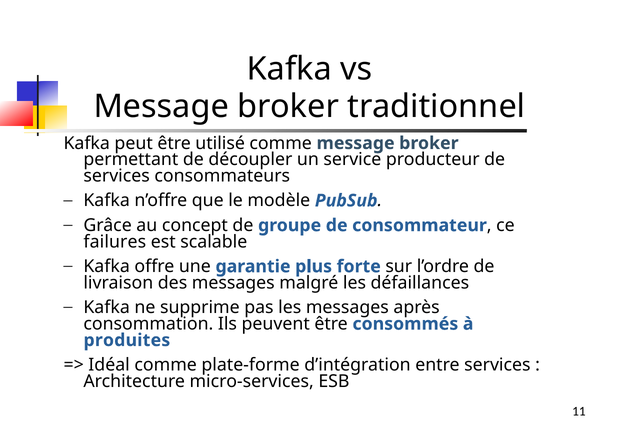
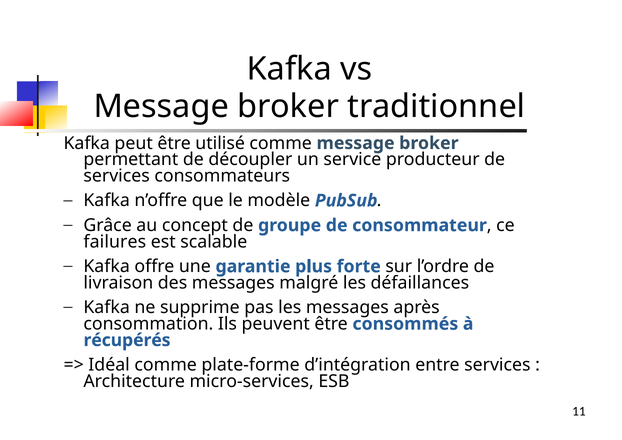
produites: produites -> récupérés
